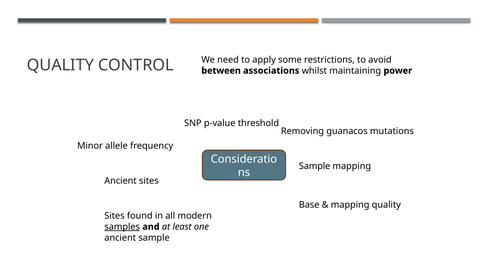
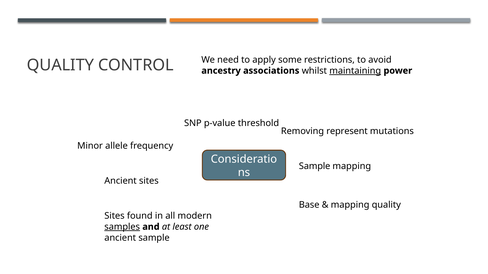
between: between -> ancestry
maintaining underline: none -> present
guanacos: guanacos -> represent
